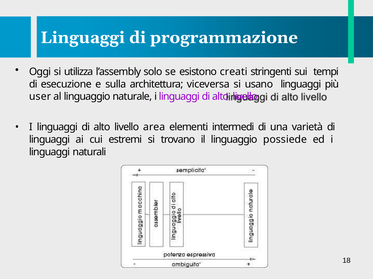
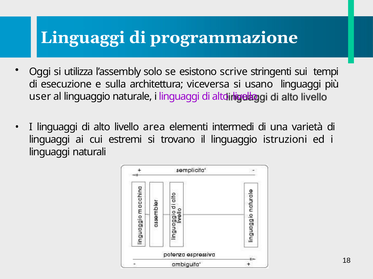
creati: creati -> scrive
possiede: possiede -> istruzioni
